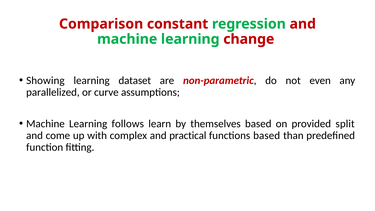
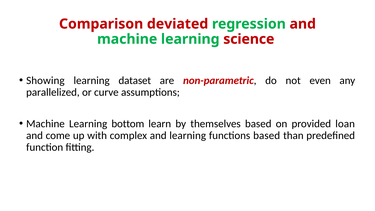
constant: constant -> deviated
change: change -> science
follows: follows -> bottom
split: split -> loan
and practical: practical -> learning
